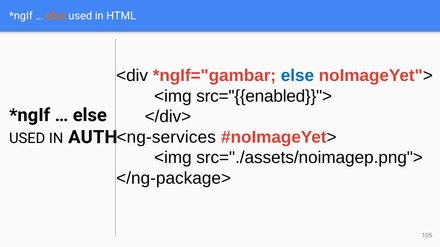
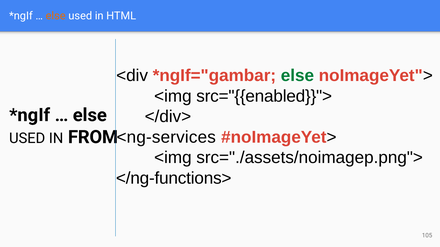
else at (297, 76) colour: blue -> green
AUTH: AUTH -> FROM
</ng-package>: </ng-package> -> </ng-functions>
